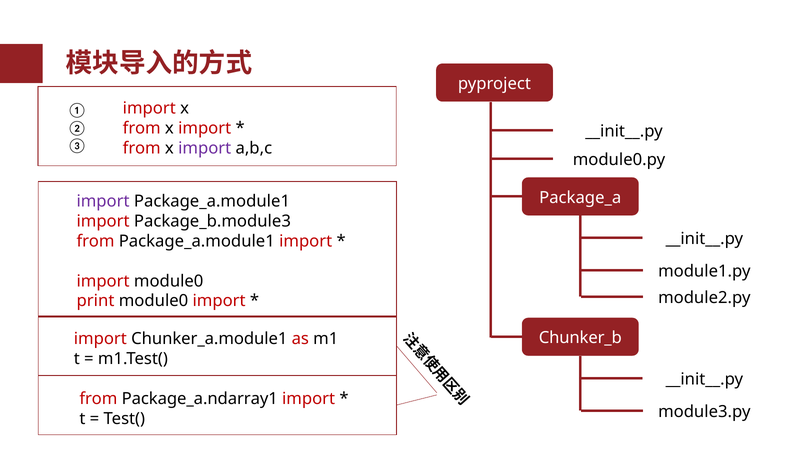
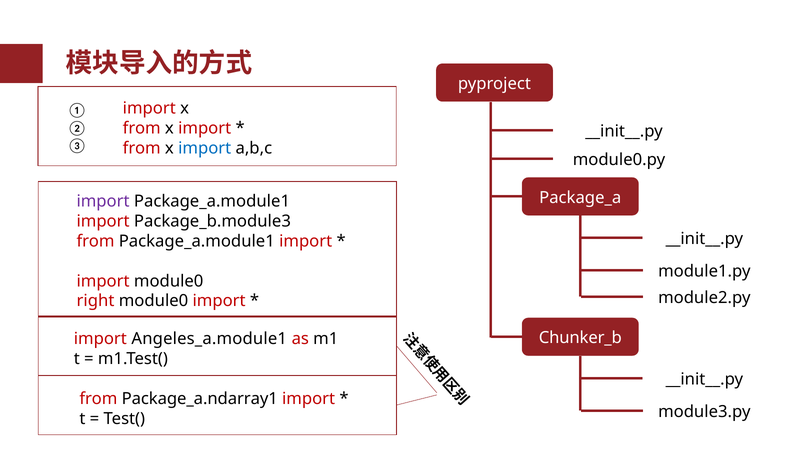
import at (205, 148) colour: purple -> blue
print: print -> right
Chunker_a.module1: Chunker_a.module1 -> Angeles_a.module1
